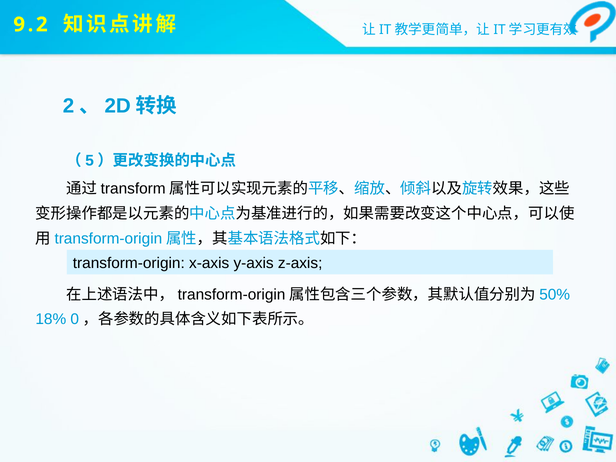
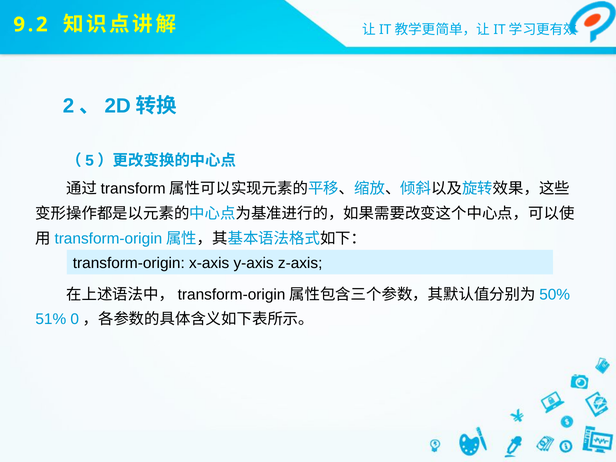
18%: 18% -> 51%
